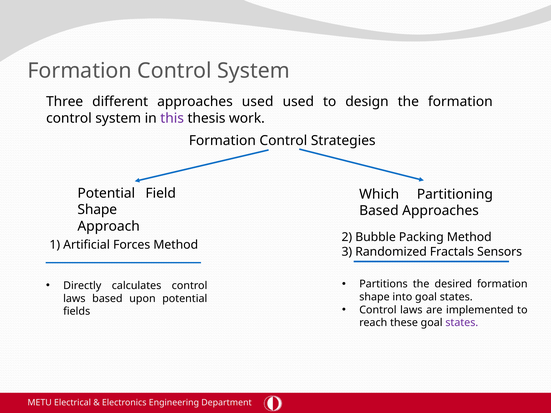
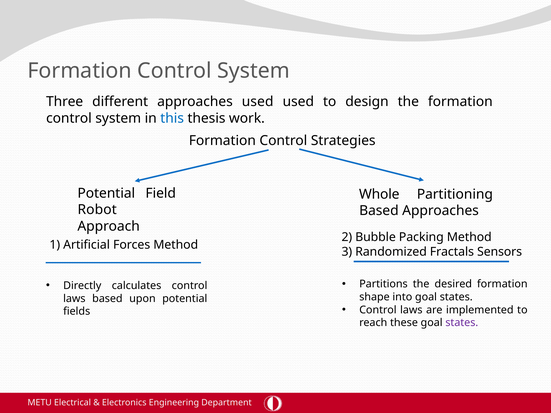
this colour: purple -> blue
Which: Which -> Whole
Shape at (97, 210): Shape -> Robot
